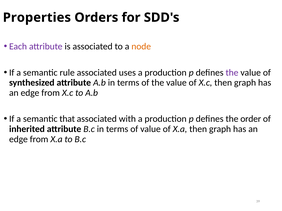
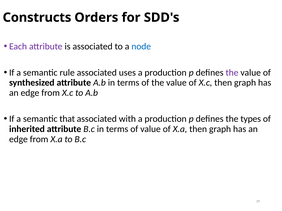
Properties: Properties -> Constructs
node colour: orange -> blue
order: order -> types
